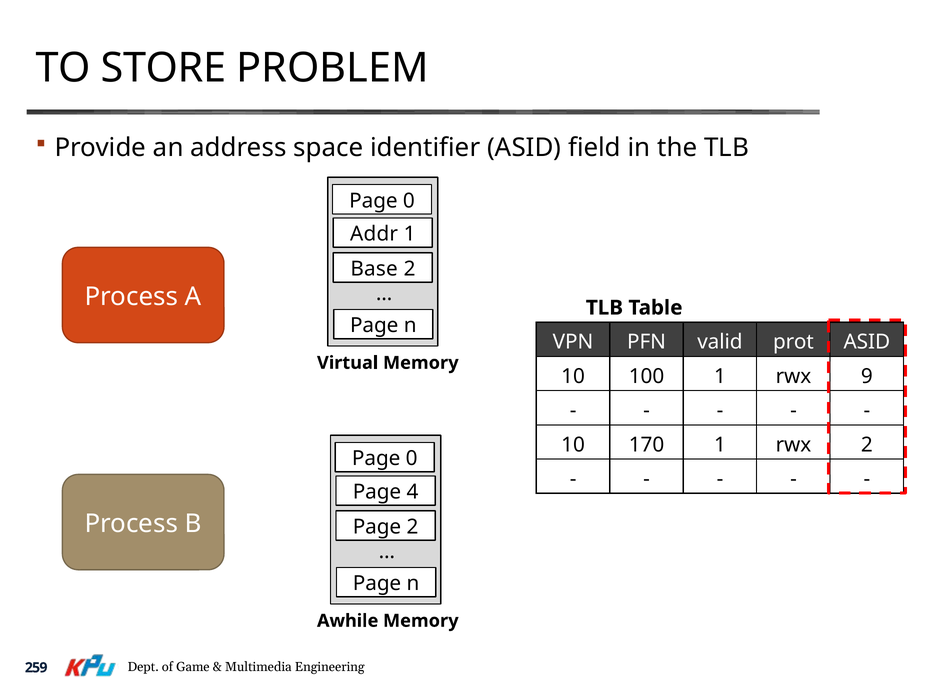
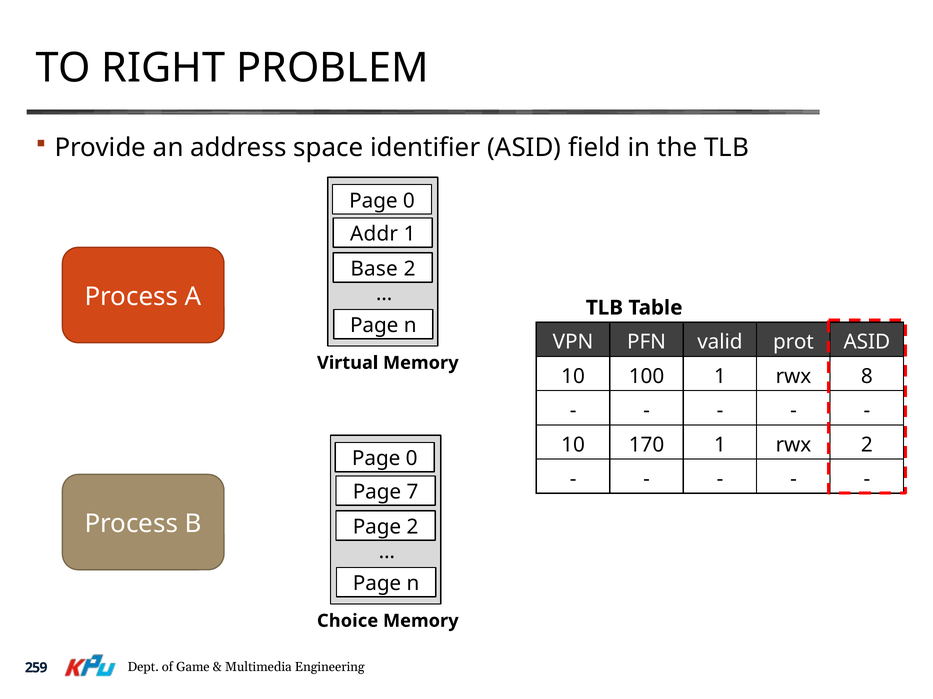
STORE: STORE -> RIGHT
9: 9 -> 8
4: 4 -> 7
Awhile: Awhile -> Choice
